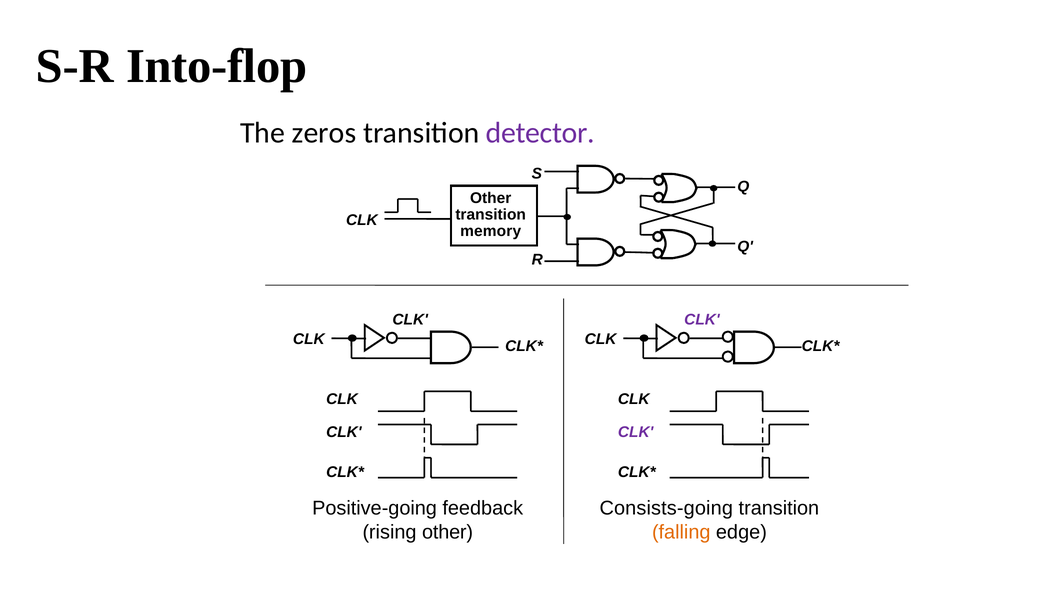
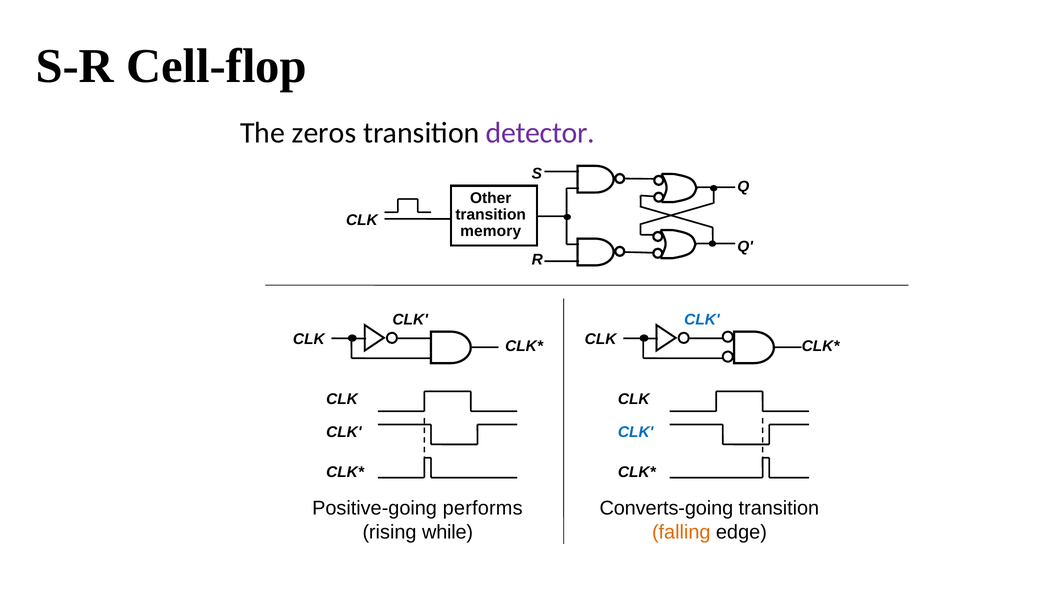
Into-flop: Into-flop -> Cell-flop
CLK at (702, 319) colour: purple -> blue
CLK at (636, 432) colour: purple -> blue
feedback: feedback -> performs
Consists-going: Consists-going -> Converts-going
rising other: other -> while
